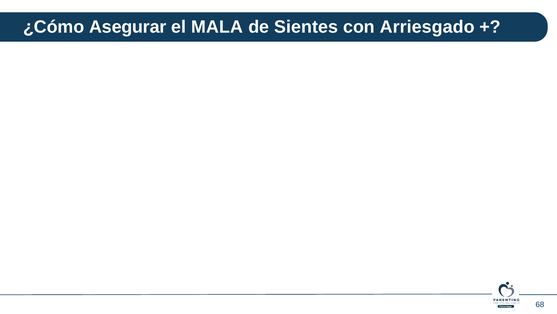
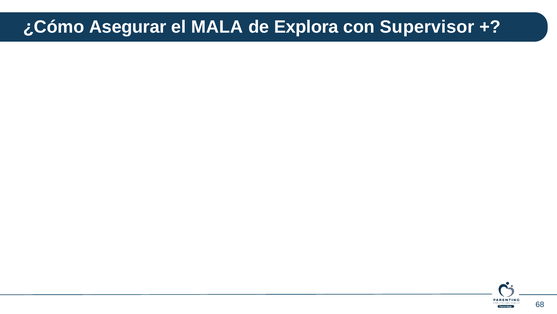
Sientes: Sientes -> Explora
Arriesgado: Arriesgado -> Supervisor
